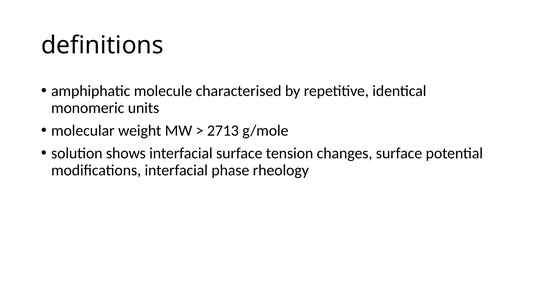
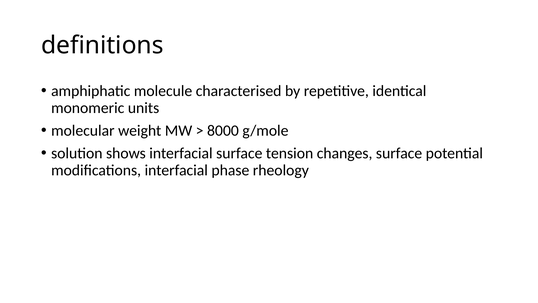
2713: 2713 -> 8000
